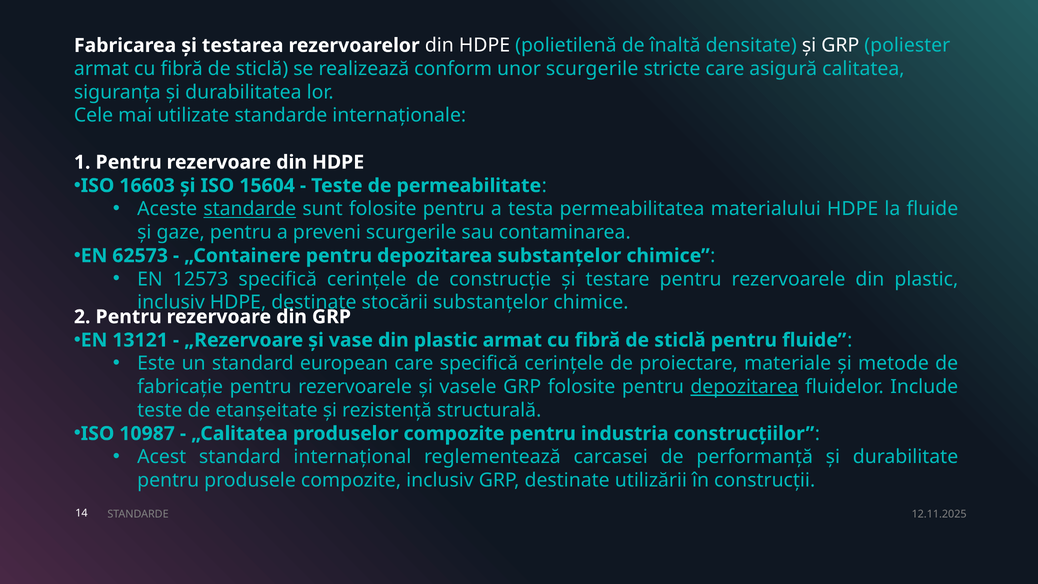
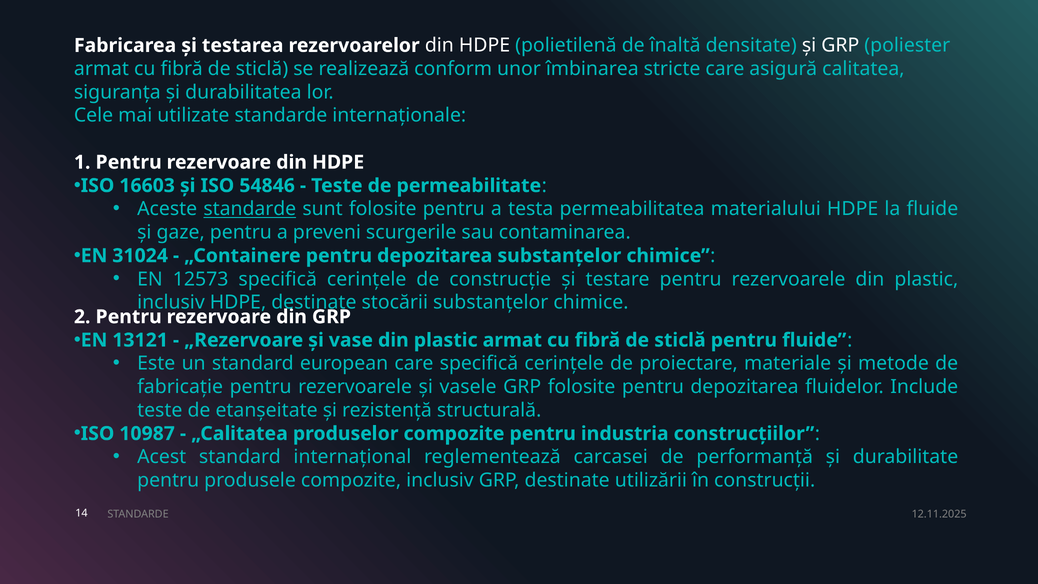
unor scurgerile: scurgerile -> îmbinarea
15604: 15604 -> 54846
62573: 62573 -> 31024
depozitarea at (745, 387) underline: present -> none
